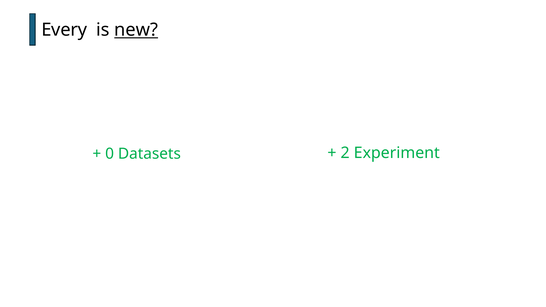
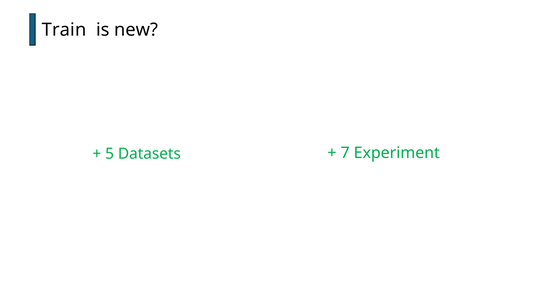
Every: Every -> Train
new underline: present -> none
0: 0 -> 5
2: 2 -> 7
